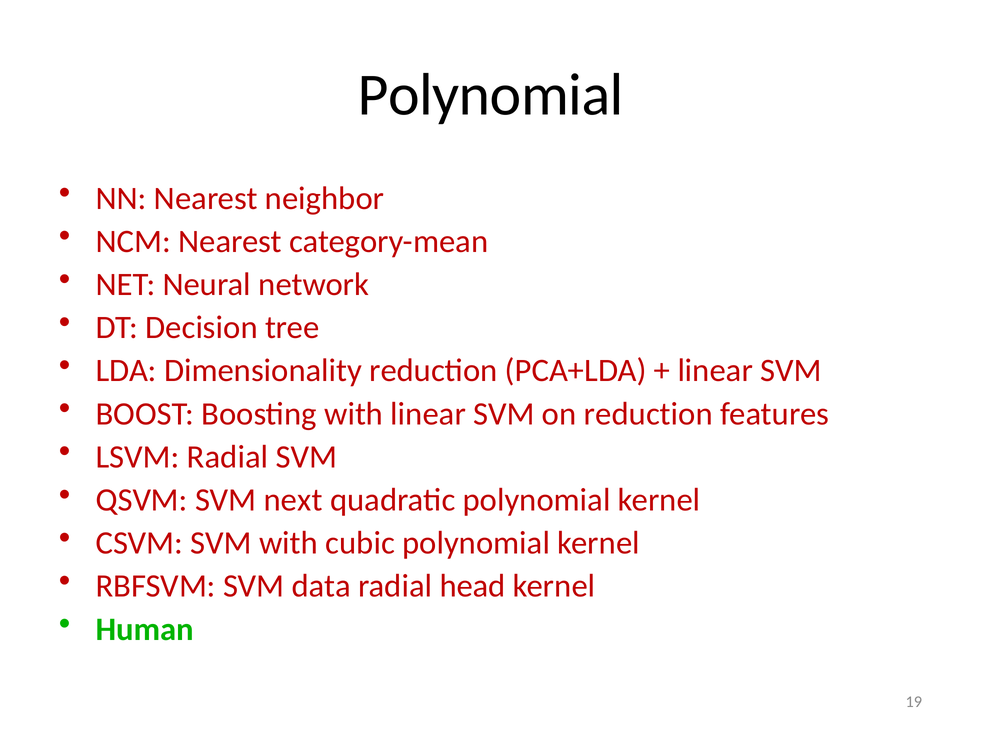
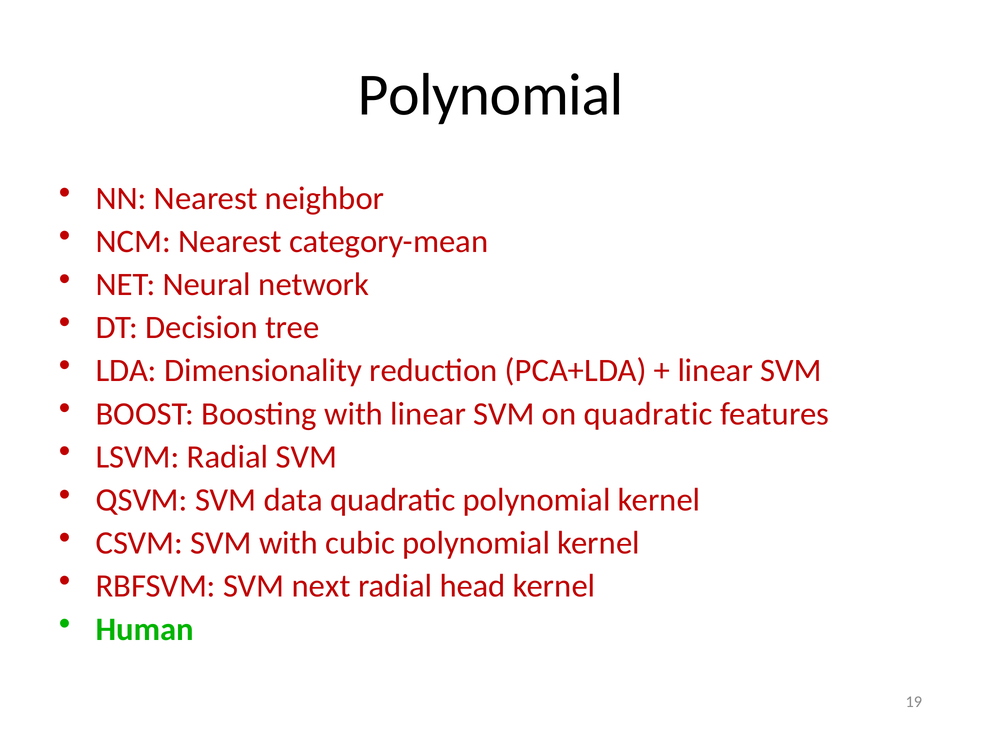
on reduction: reduction -> quadratic
next: next -> data
data: data -> next
